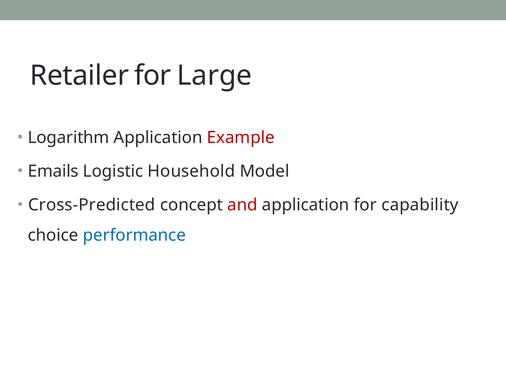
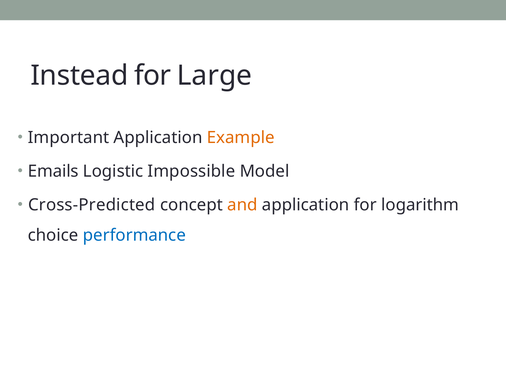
Retailer: Retailer -> Instead
Logarithm: Logarithm -> Important
Example colour: red -> orange
Household: Household -> Impossible
and colour: red -> orange
capability: capability -> logarithm
